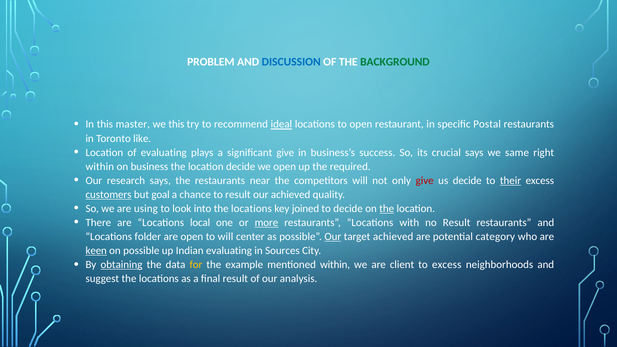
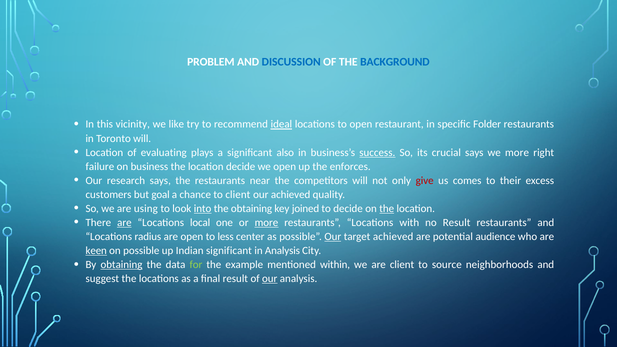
BACKGROUND colour: green -> blue
master: master -> vicinity
we this: this -> like
Postal: Postal -> Folder
Toronto like: like -> will
significant give: give -> also
success underline: none -> present
we same: same -> more
within at (100, 166): within -> failure
required: required -> enforces
us decide: decide -> comes
their underline: present -> none
customers underline: present -> none
to result: result -> client
into underline: none -> present
locations at (251, 209): locations -> obtaining
are at (124, 223) underline: none -> present
folder: folder -> radius
to will: will -> less
category: category -> audience
Indian evaluating: evaluating -> significant
in Sources: Sources -> Analysis
for colour: yellow -> light green
to excess: excess -> source
our at (270, 279) underline: none -> present
